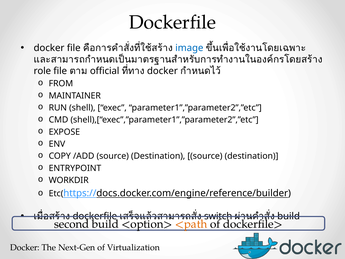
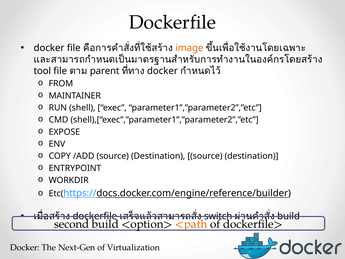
image colour: blue -> orange
role: role -> tool
official: official -> parent
